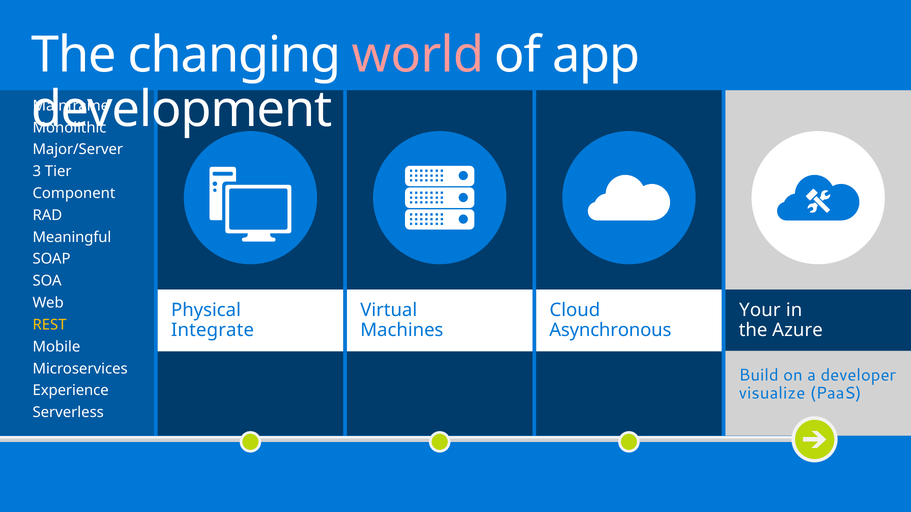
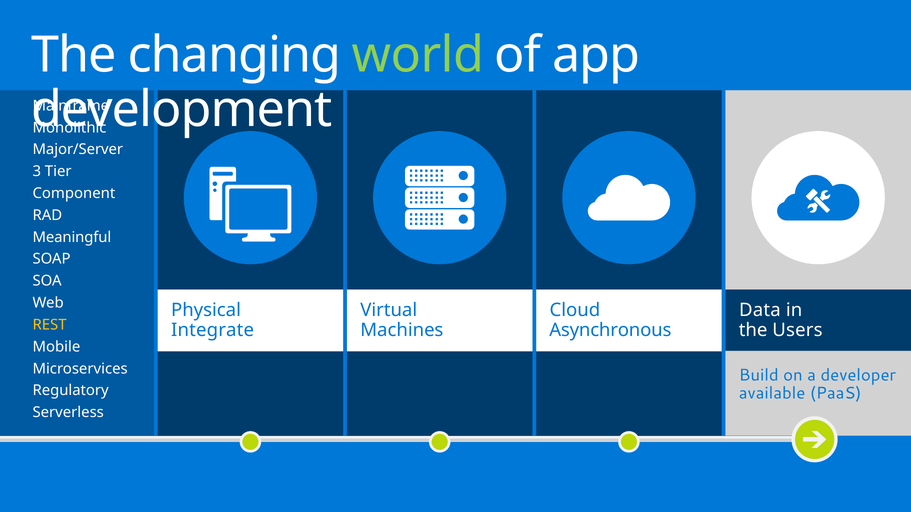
world colour: pink -> light green
Your: Your -> Data
Azure: Azure -> Users
Experience: Experience -> Regulatory
visualize: visualize -> available
